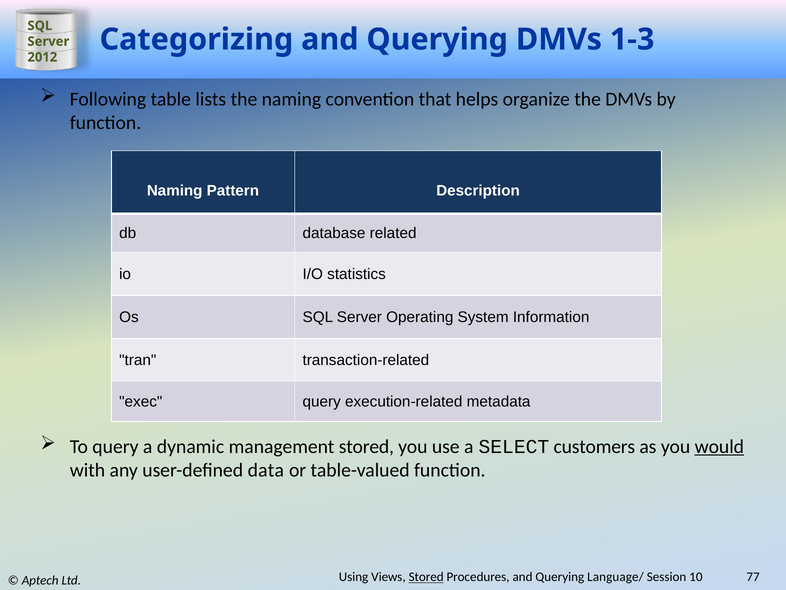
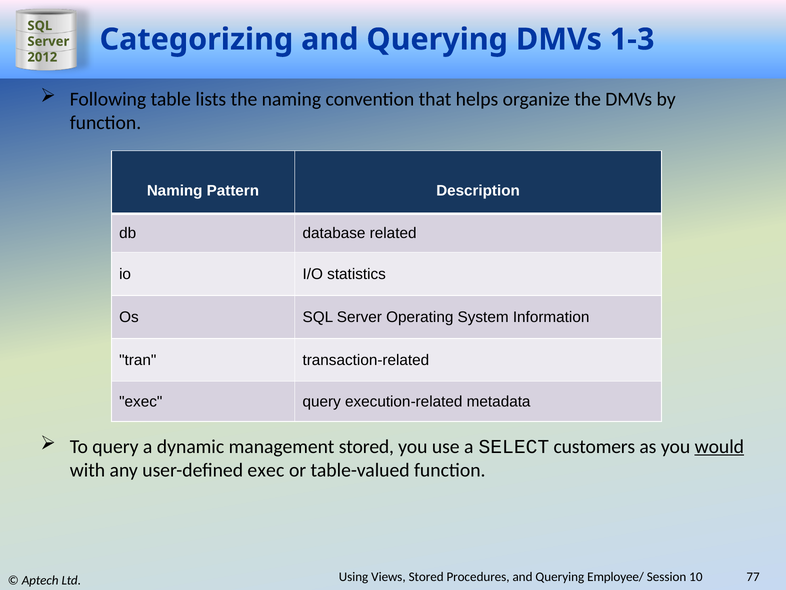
user-defined data: data -> exec
Stored at (426, 577) underline: present -> none
Language/: Language/ -> Employee/
